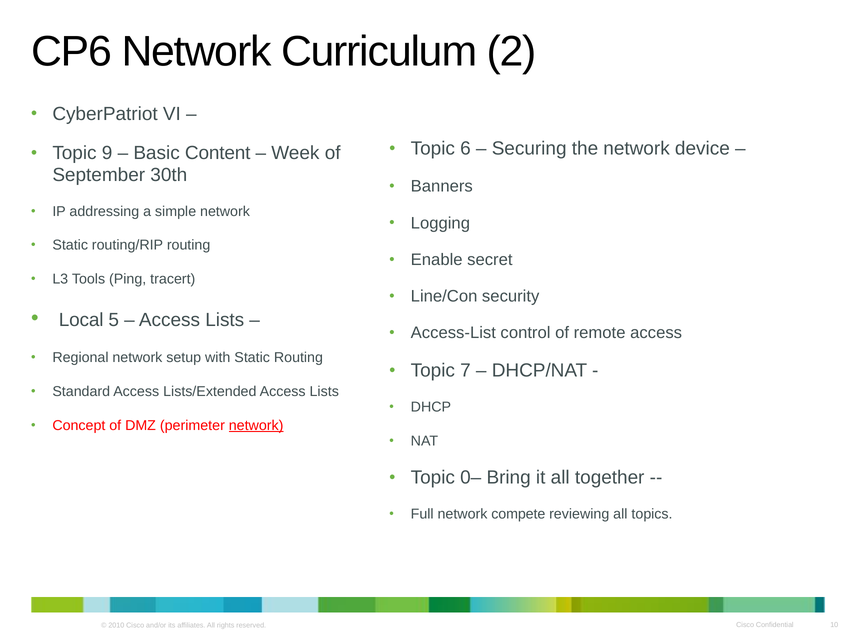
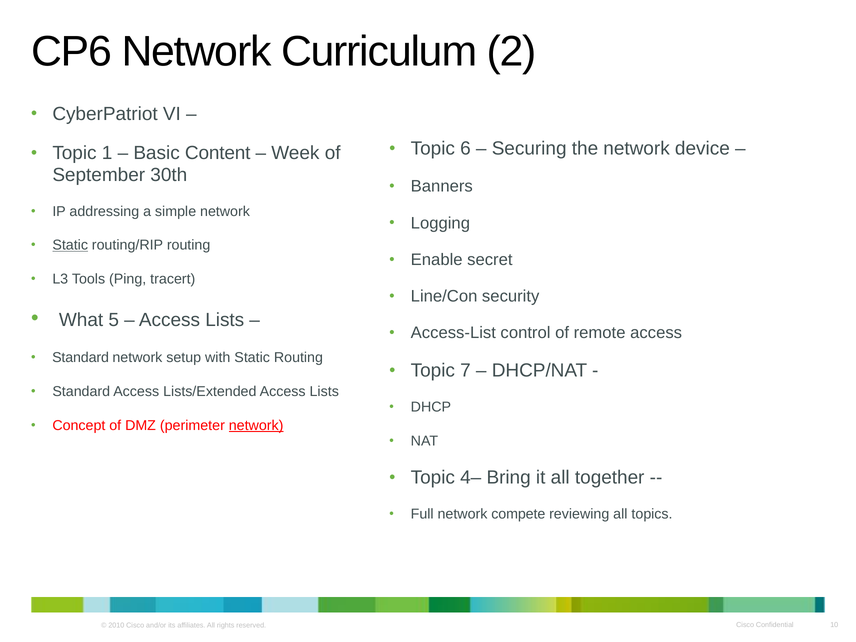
9: 9 -> 1
Static at (70, 245) underline: none -> present
Local: Local -> What
Regional at (80, 358): Regional -> Standard
0–: 0– -> 4–
